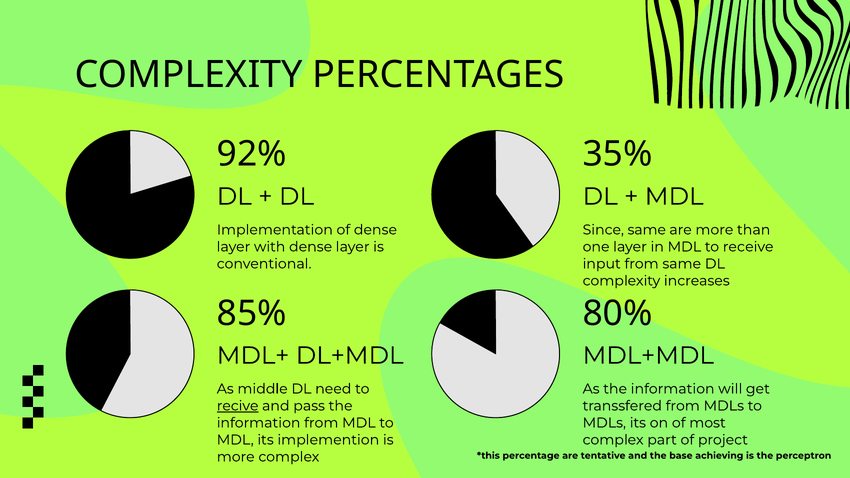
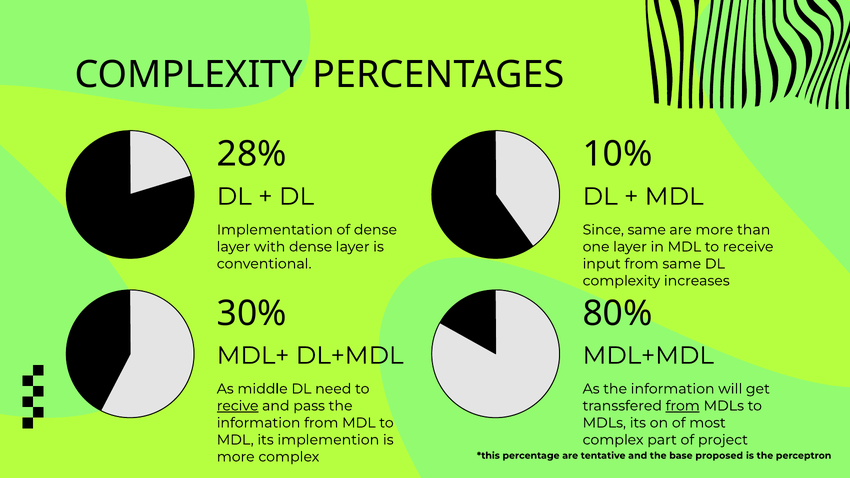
92%: 92% -> 28%
35%: 35% -> 10%
85%: 85% -> 30%
from at (683, 406) underline: none -> present
achieving: achieving -> proposed
